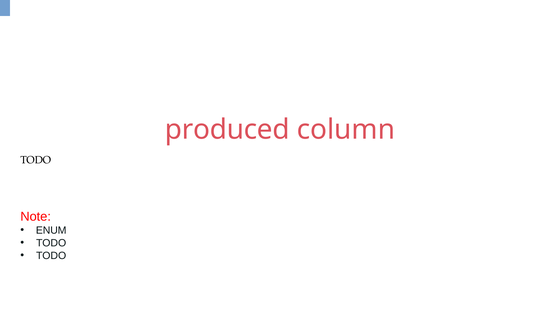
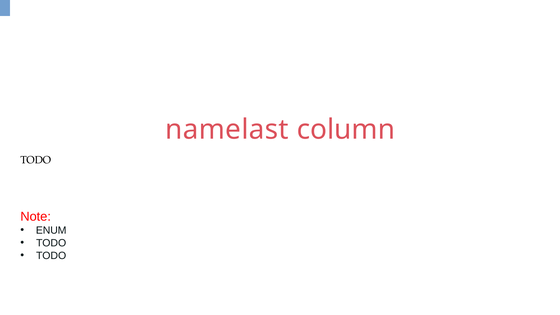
produced: produced -> namelast
